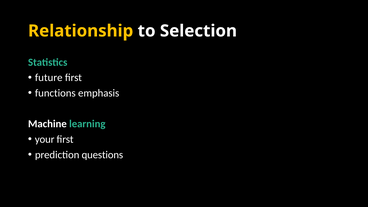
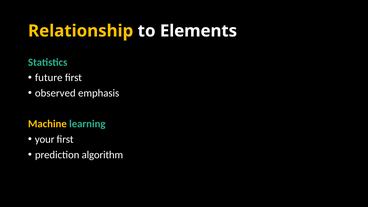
Selection: Selection -> Elements
functions: functions -> observed
Machine colour: white -> yellow
questions: questions -> algorithm
